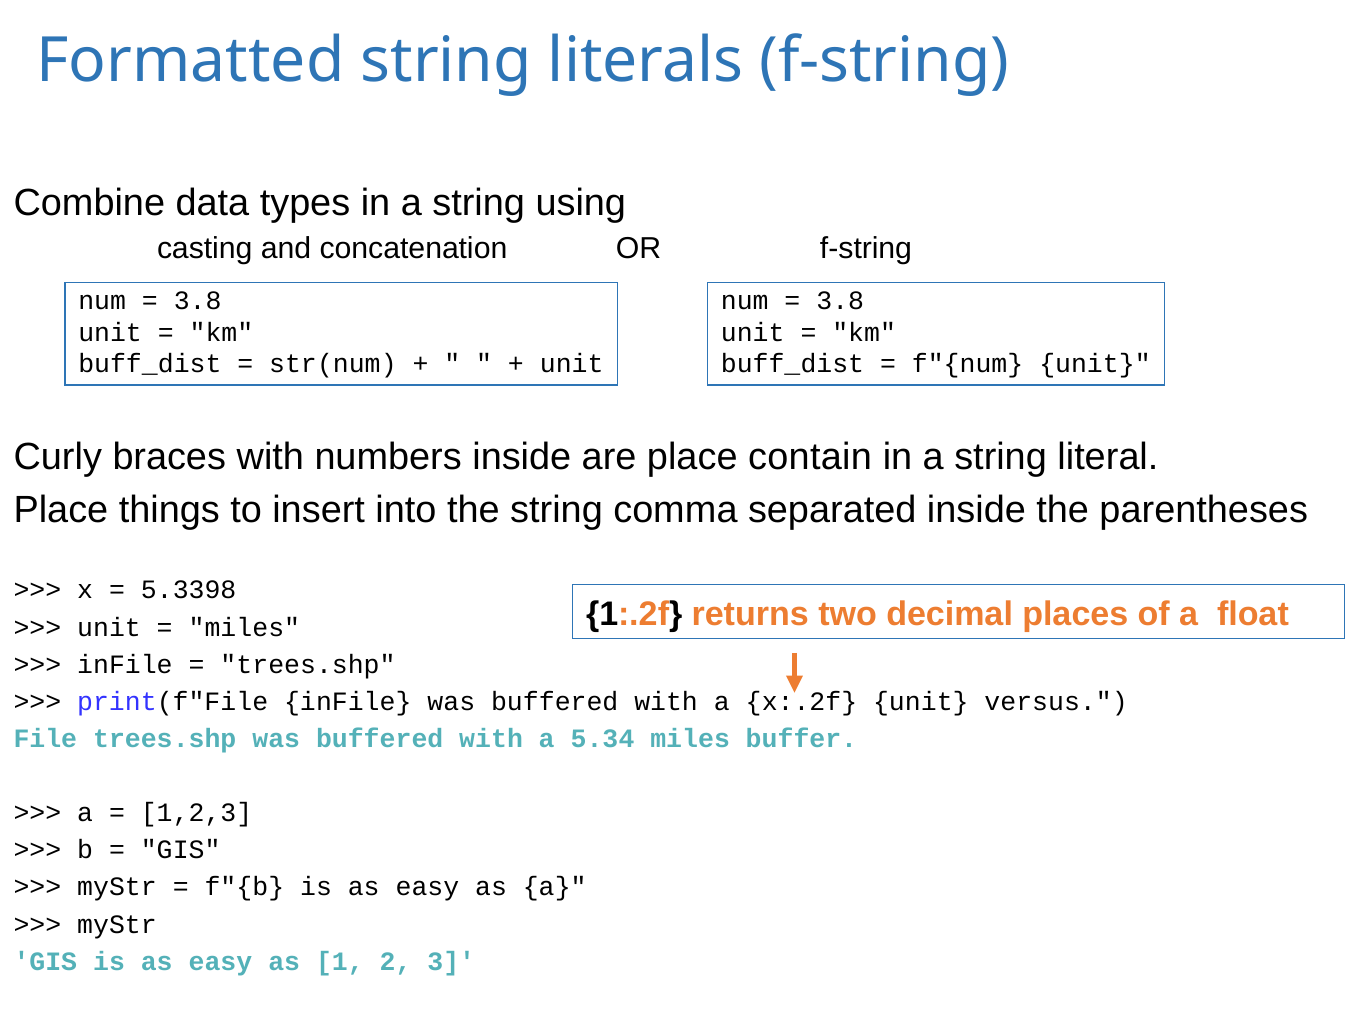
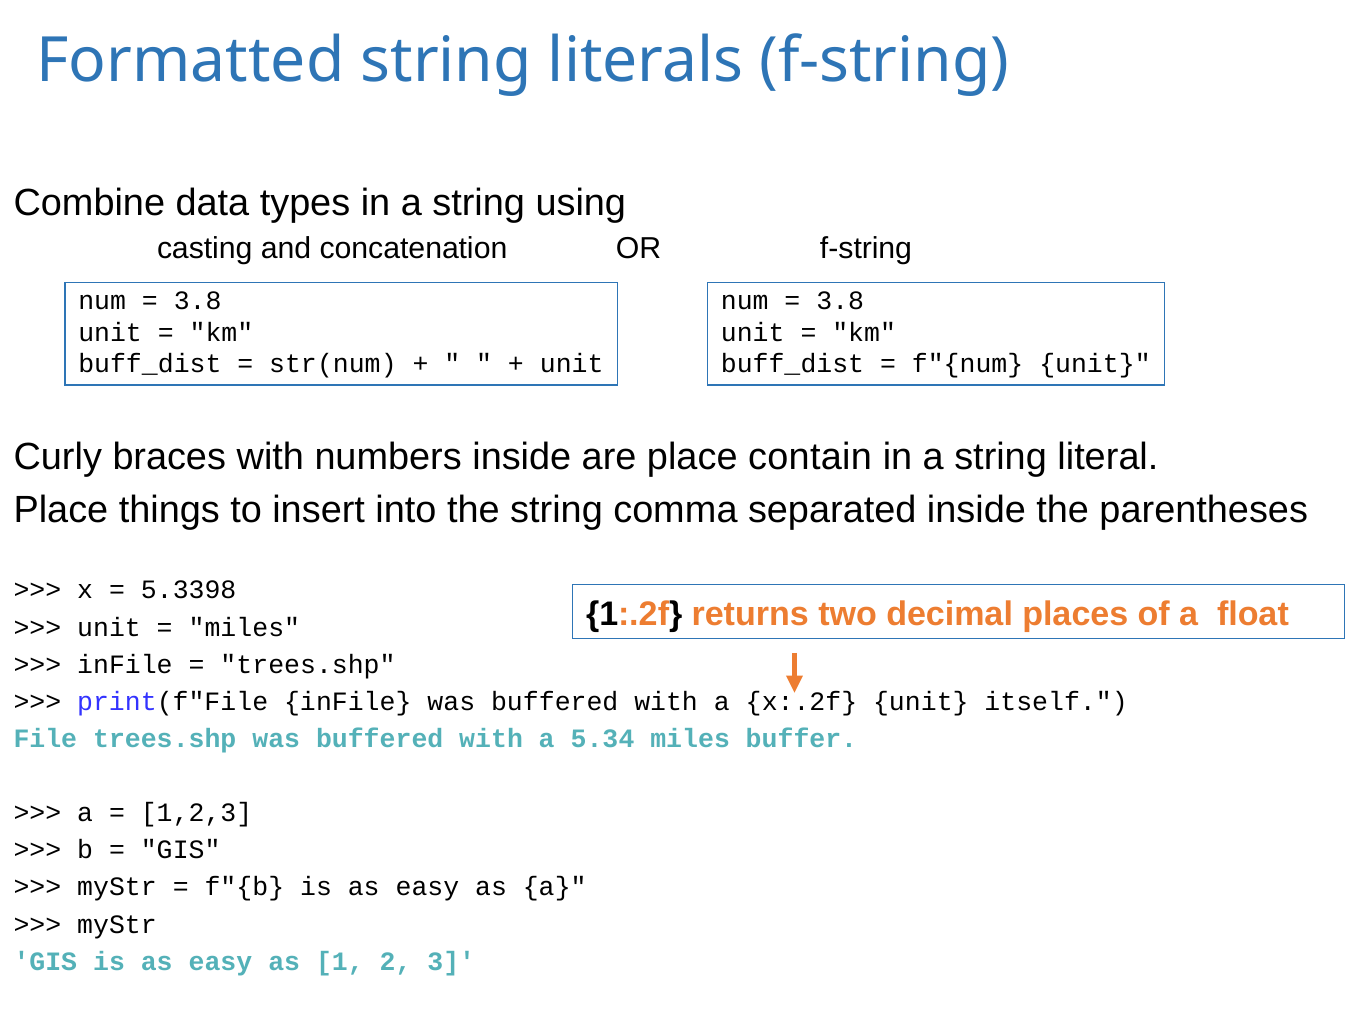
versus: versus -> itself
